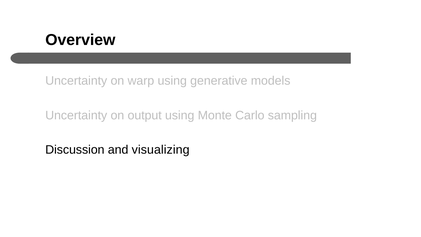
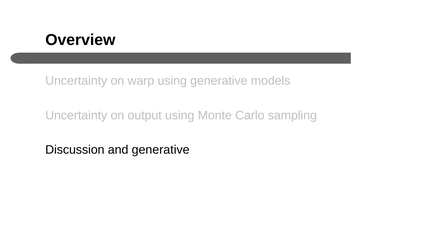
and visualizing: visualizing -> generative
